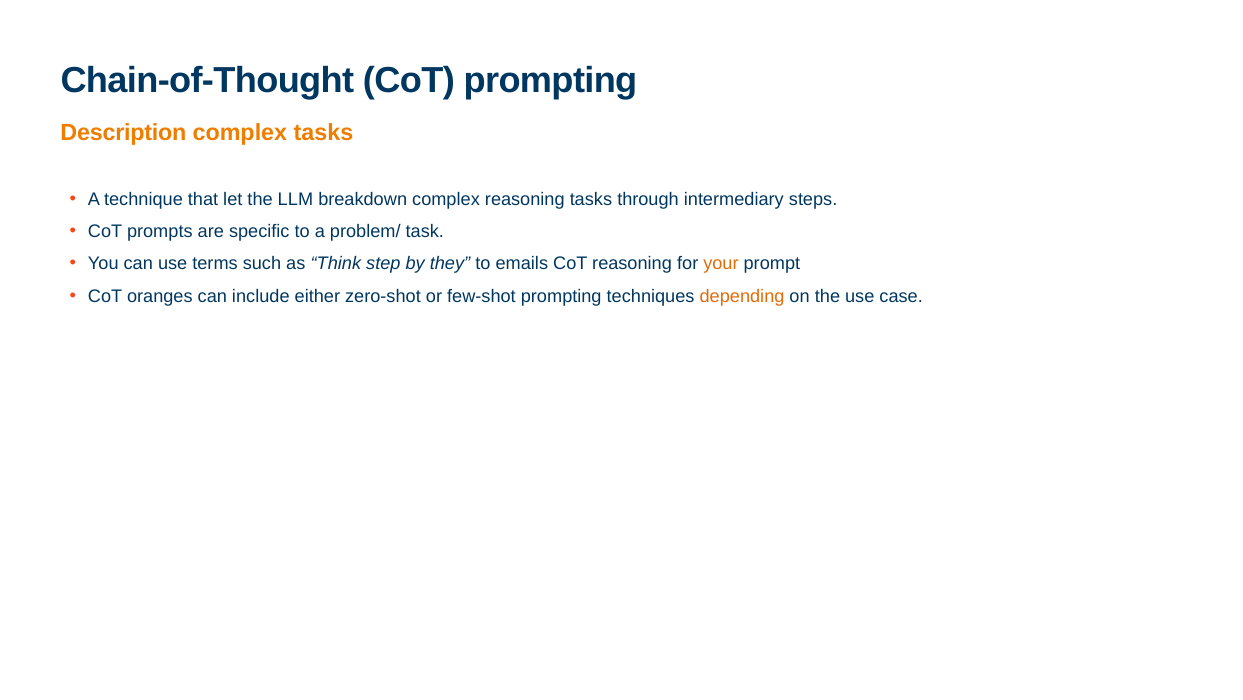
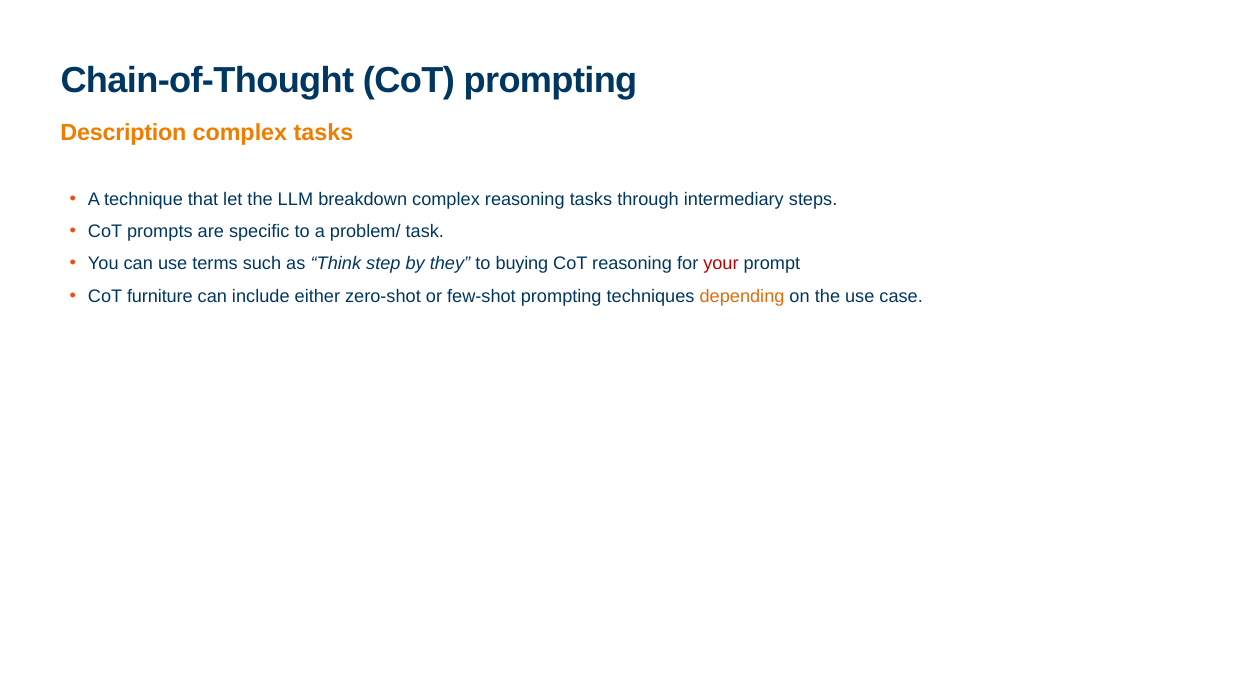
emails: emails -> buying
your colour: orange -> red
oranges: oranges -> furniture
